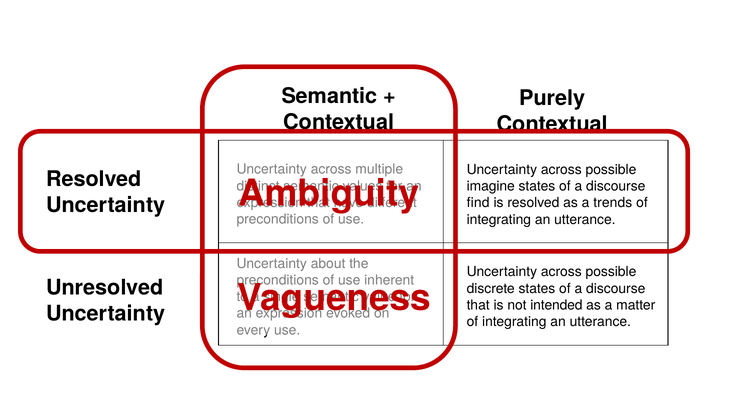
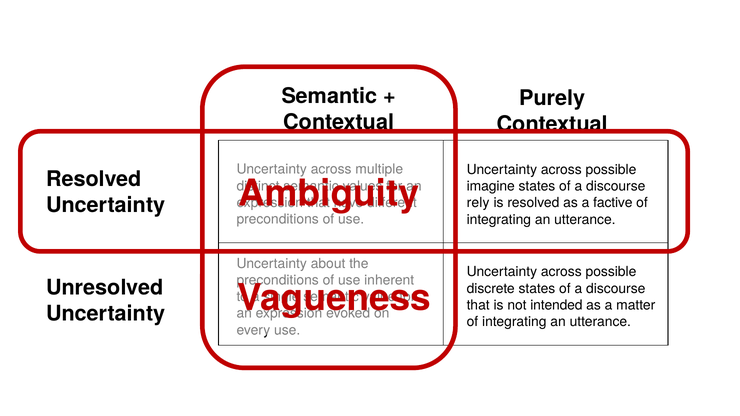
find: find -> rely
trends: trends -> factive
